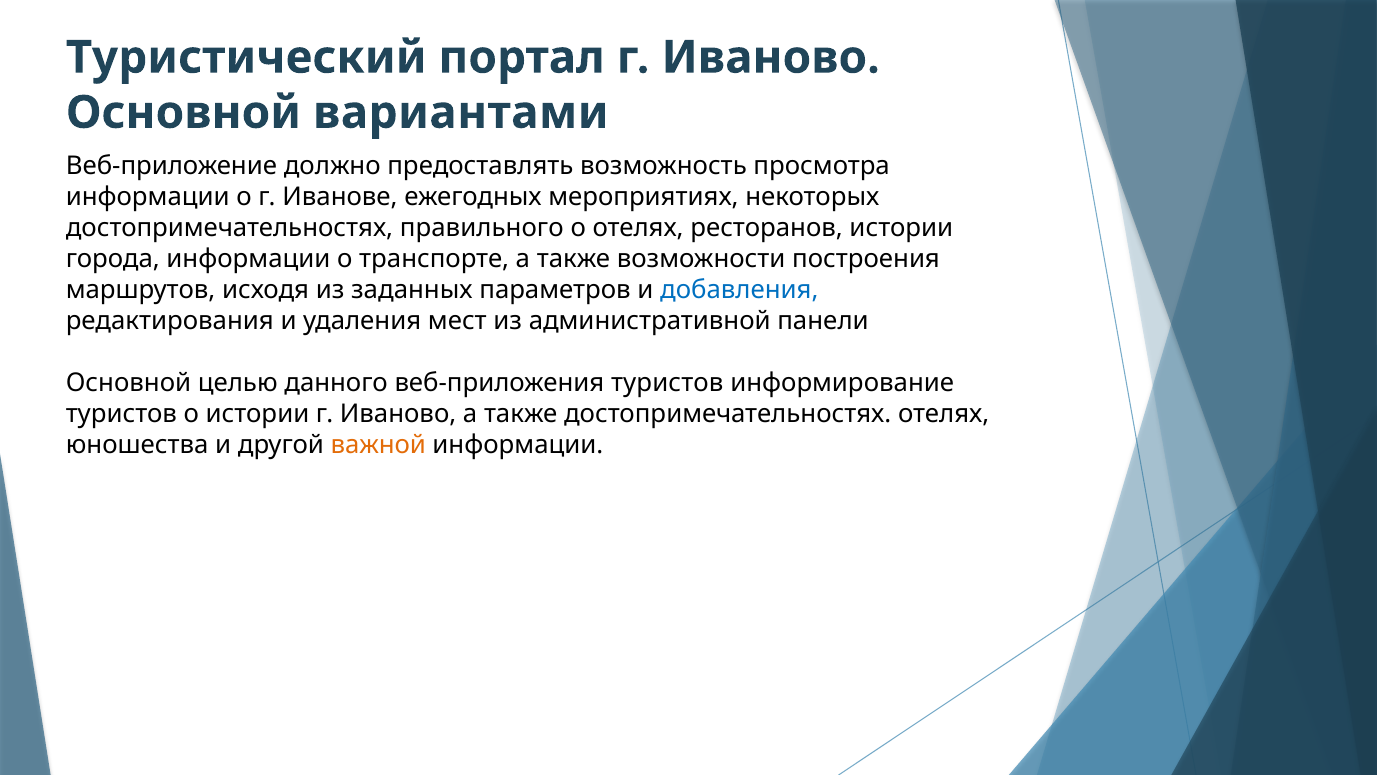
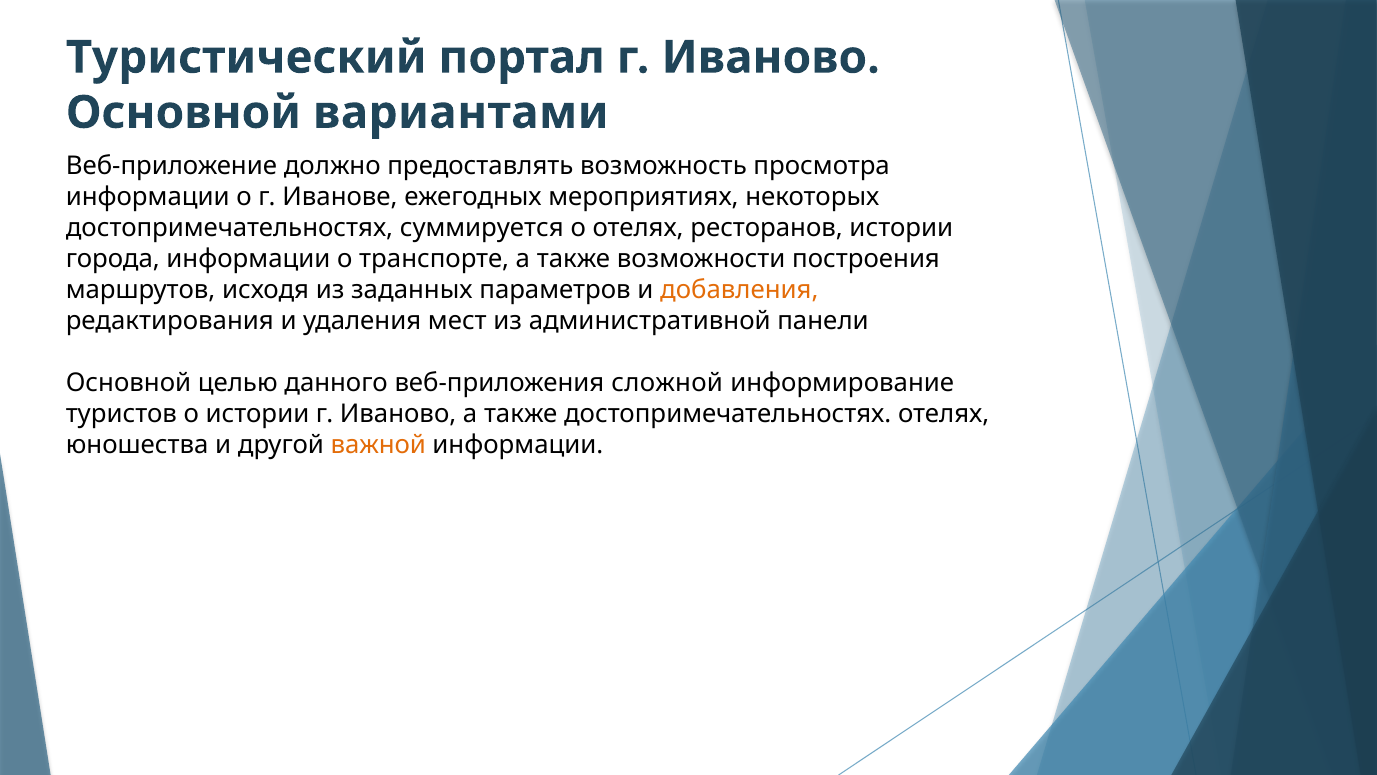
правильного: правильного -> суммируется
добавления colour: blue -> orange
веб-приложения туристов: туристов -> сложной
